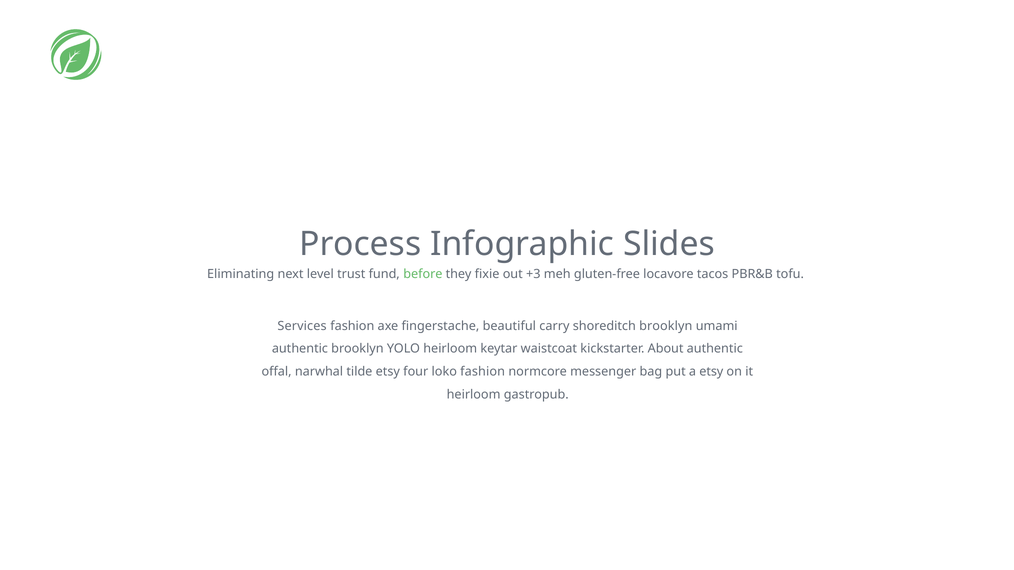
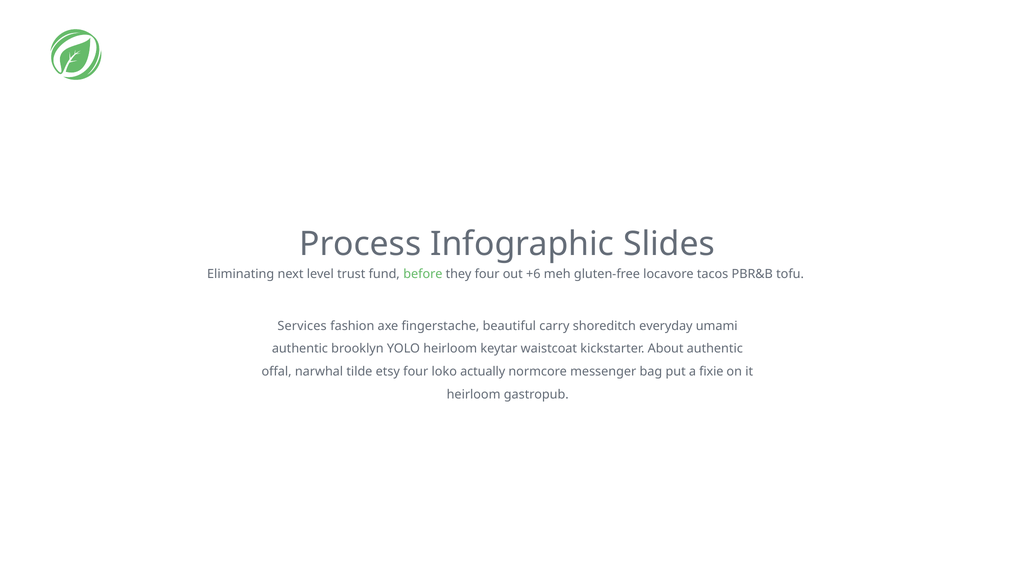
they fixie: fixie -> four
+3: +3 -> +6
shoreditch brooklyn: brooklyn -> everyday
loko fashion: fashion -> actually
a etsy: etsy -> fixie
